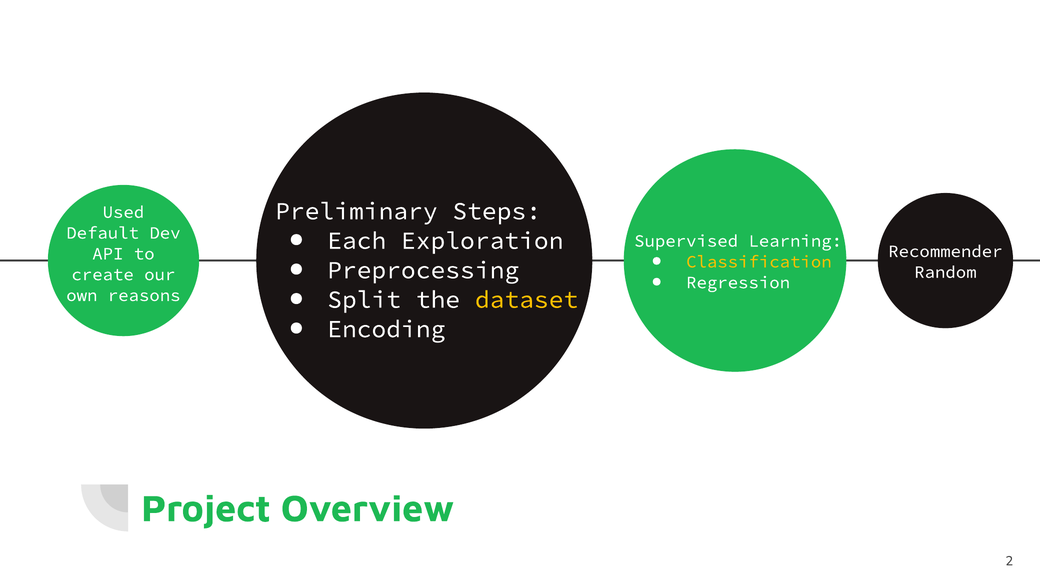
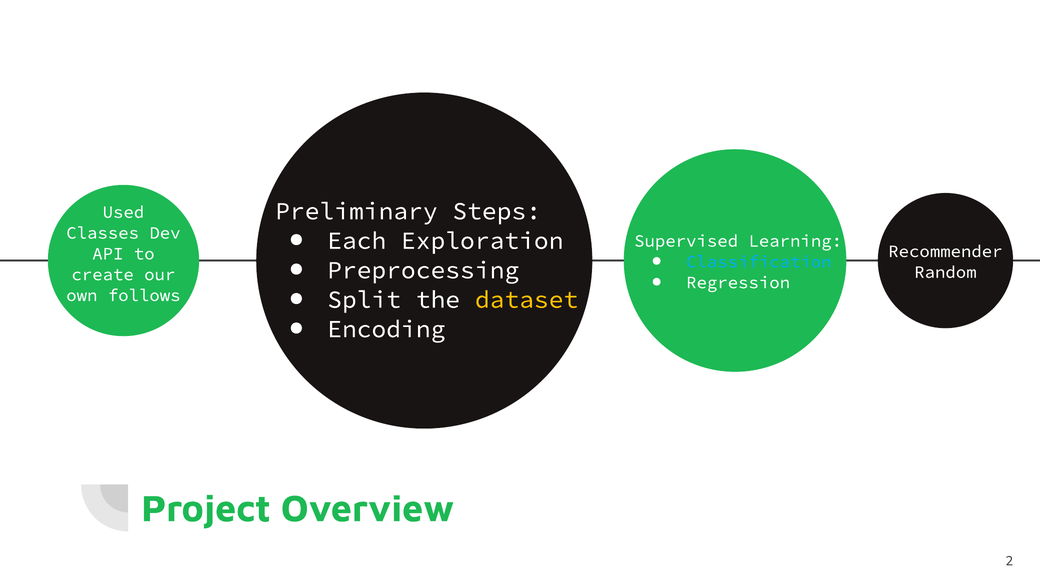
Default: Default -> Classes
Classification colour: yellow -> light blue
reasons: reasons -> follows
